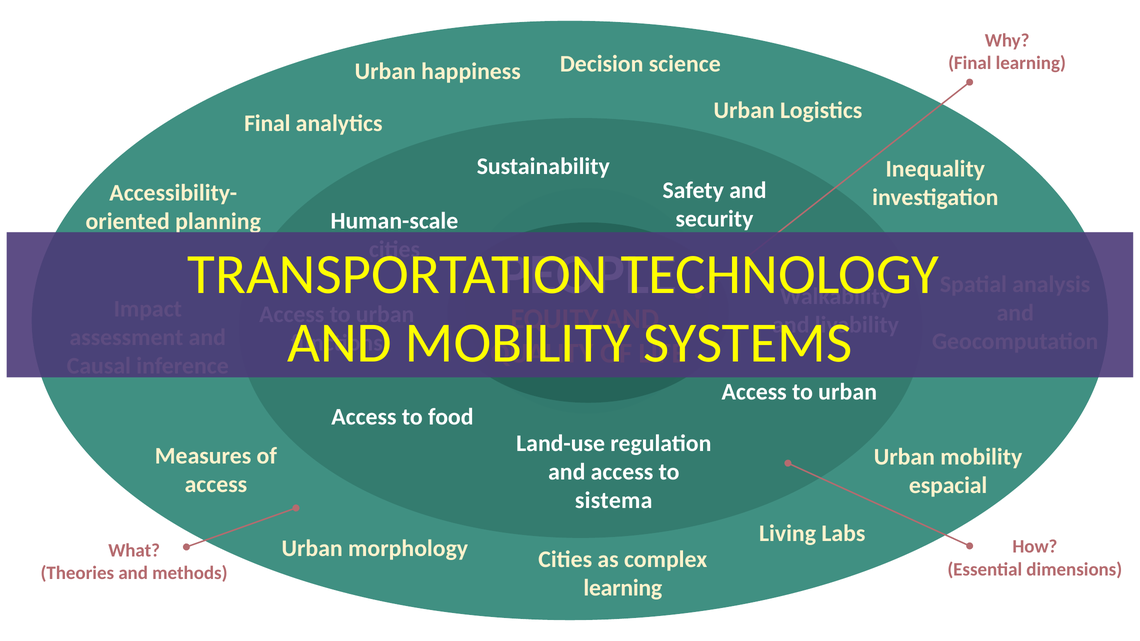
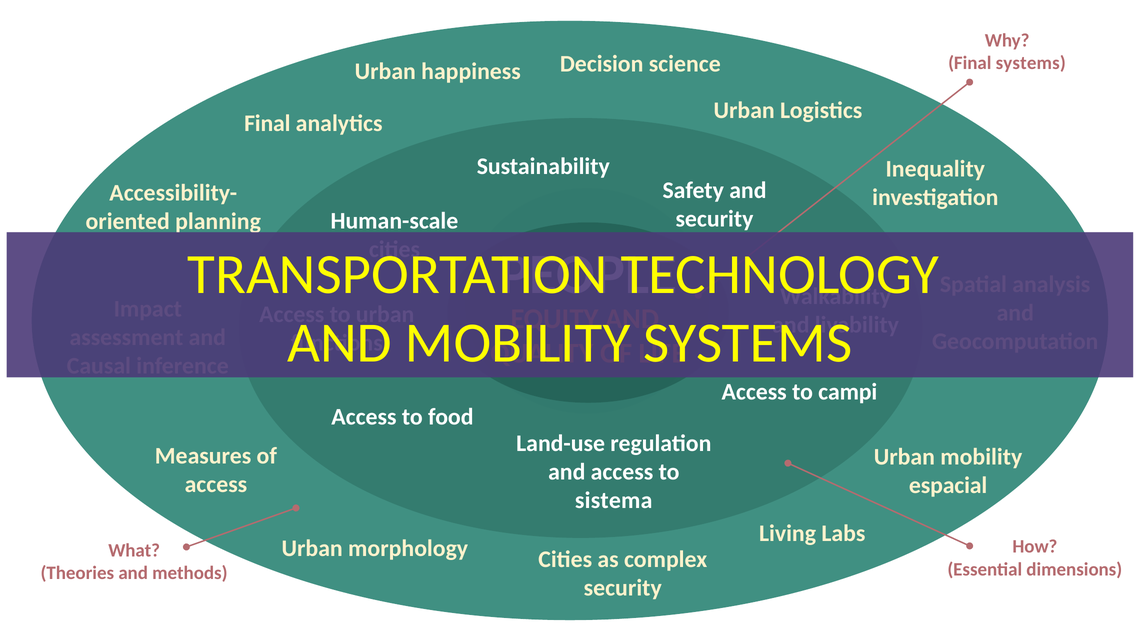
Final learning: learning -> systems
urban at (848, 392): urban -> campi
learning at (623, 588): learning -> security
